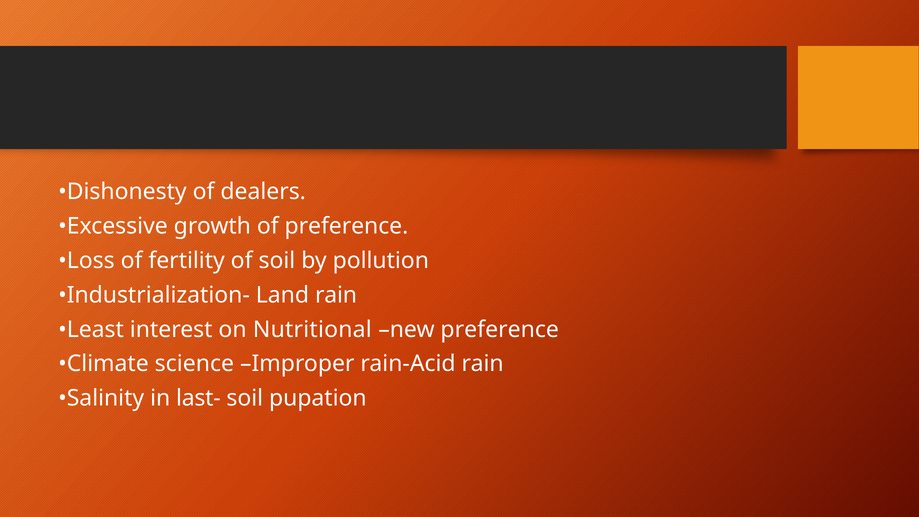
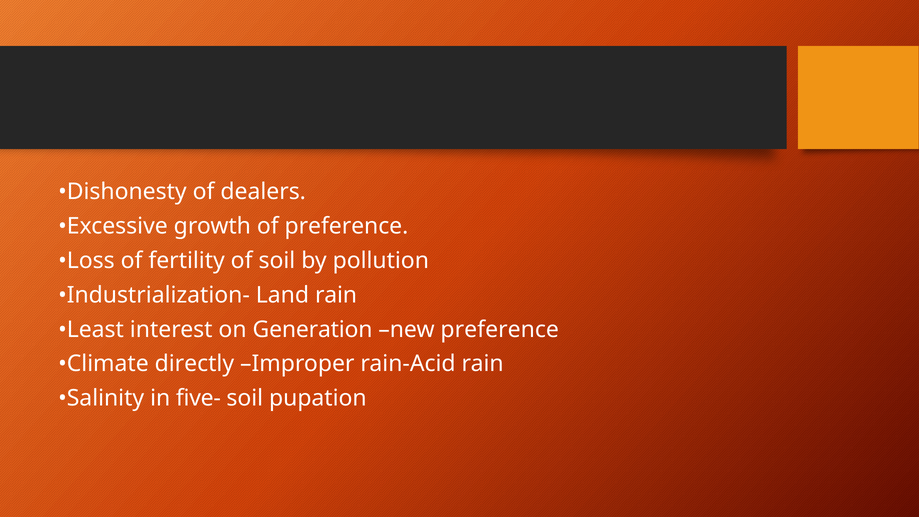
Nutritional: Nutritional -> Generation
science: science -> directly
last-: last- -> five-
